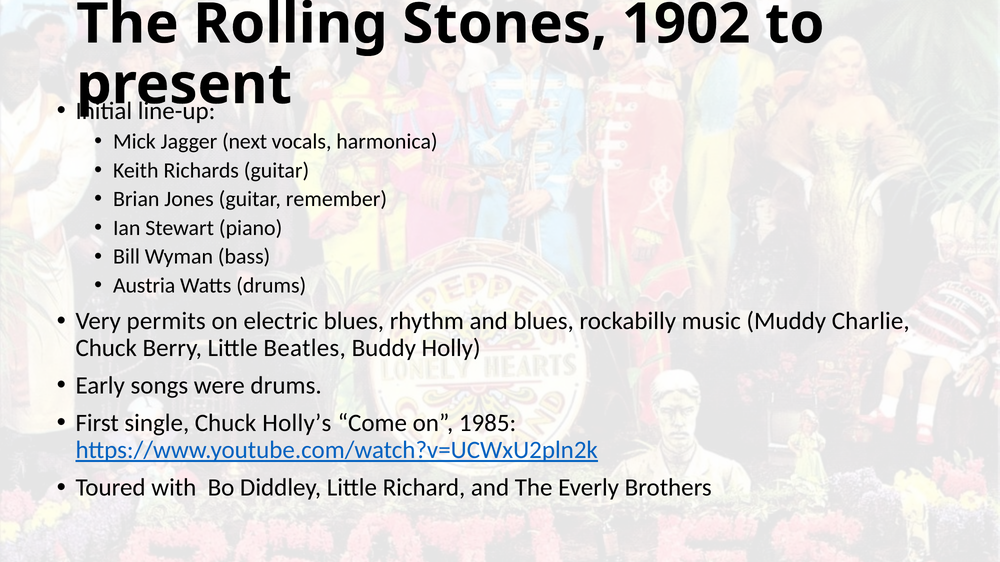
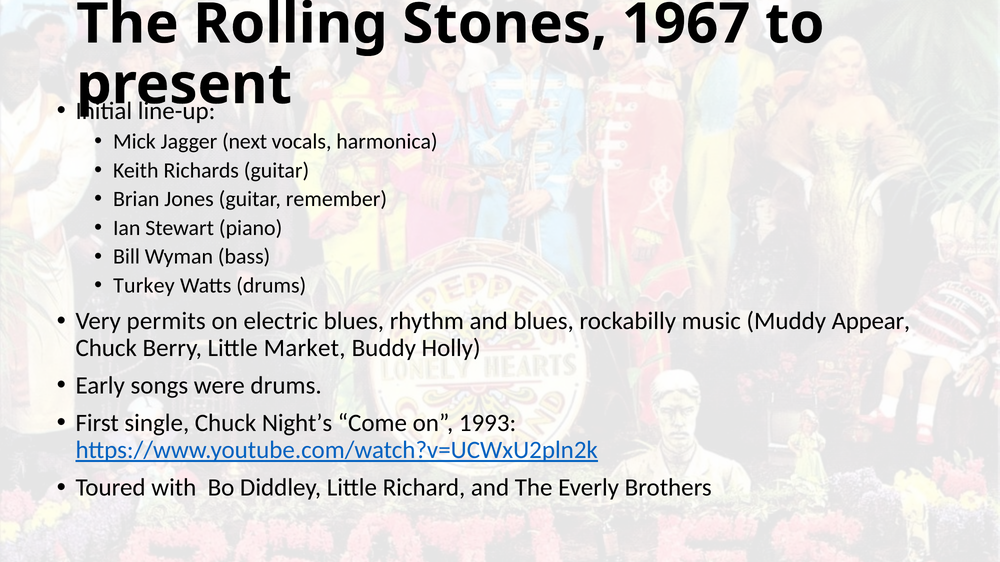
1902: 1902 -> 1967
Austria: Austria -> Turkey
Charlie: Charlie -> Appear
Beatles: Beatles -> Market
Holly’s: Holly’s -> Night’s
1985: 1985 -> 1993
